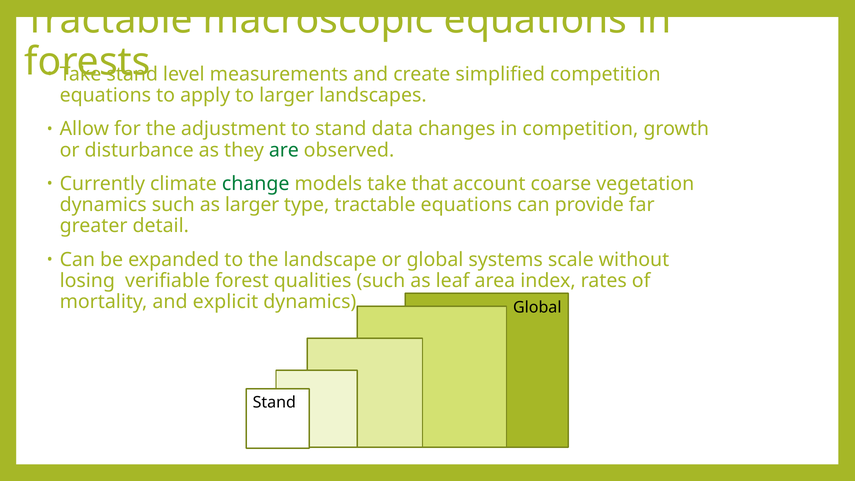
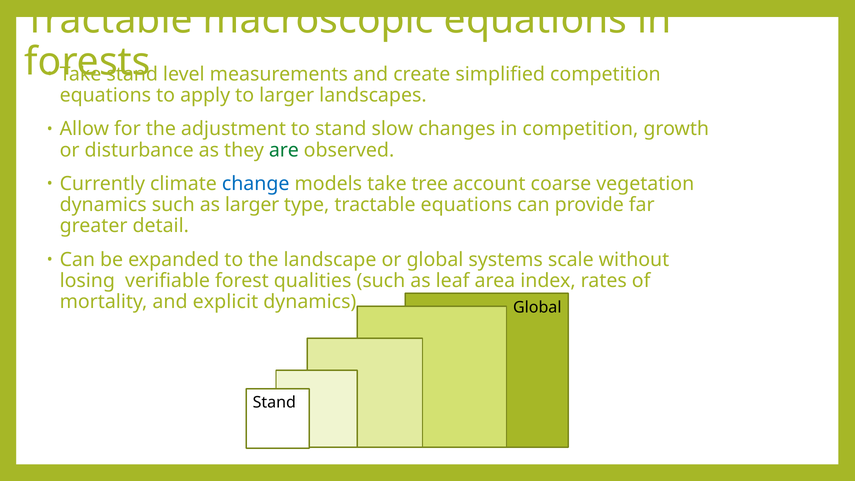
data: data -> slow
change colour: green -> blue
that: that -> tree
